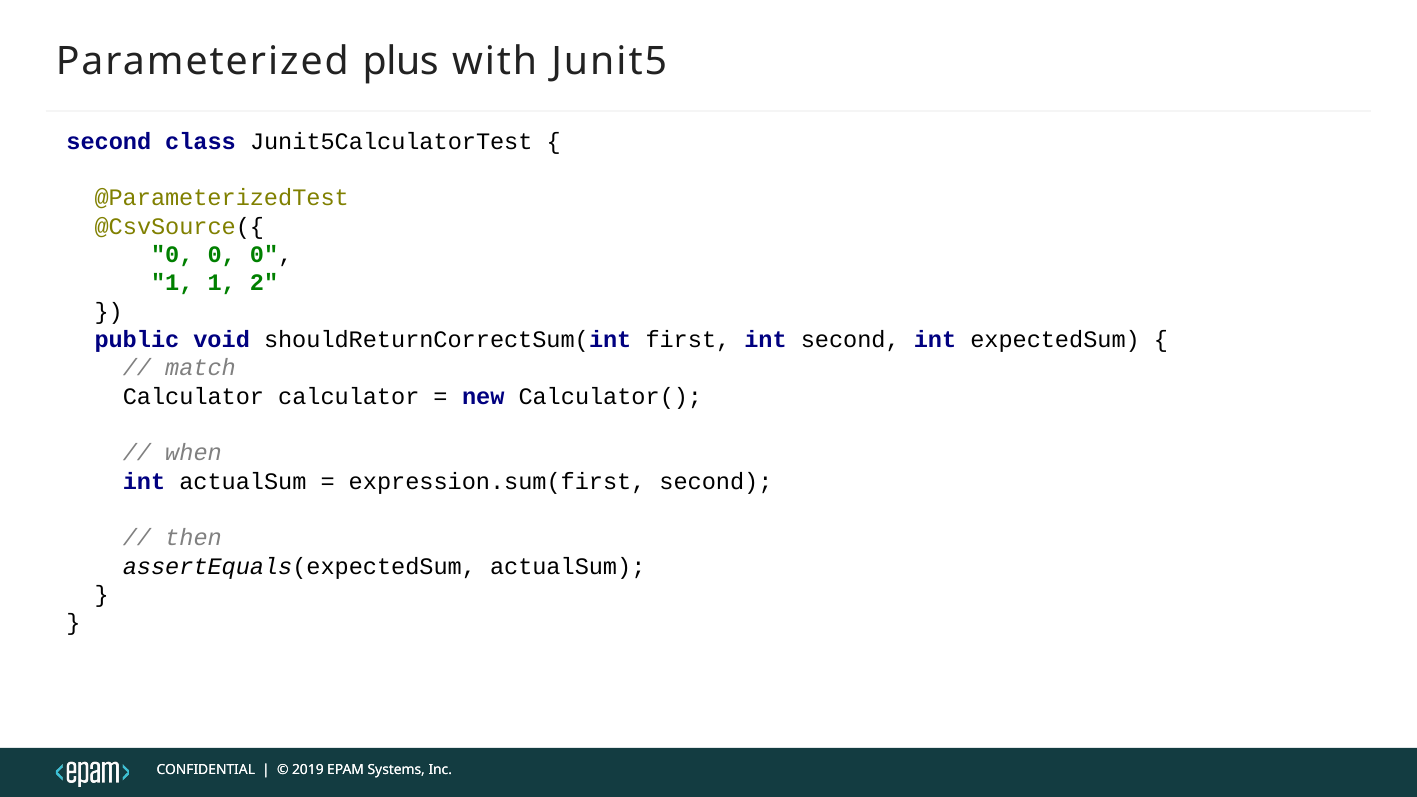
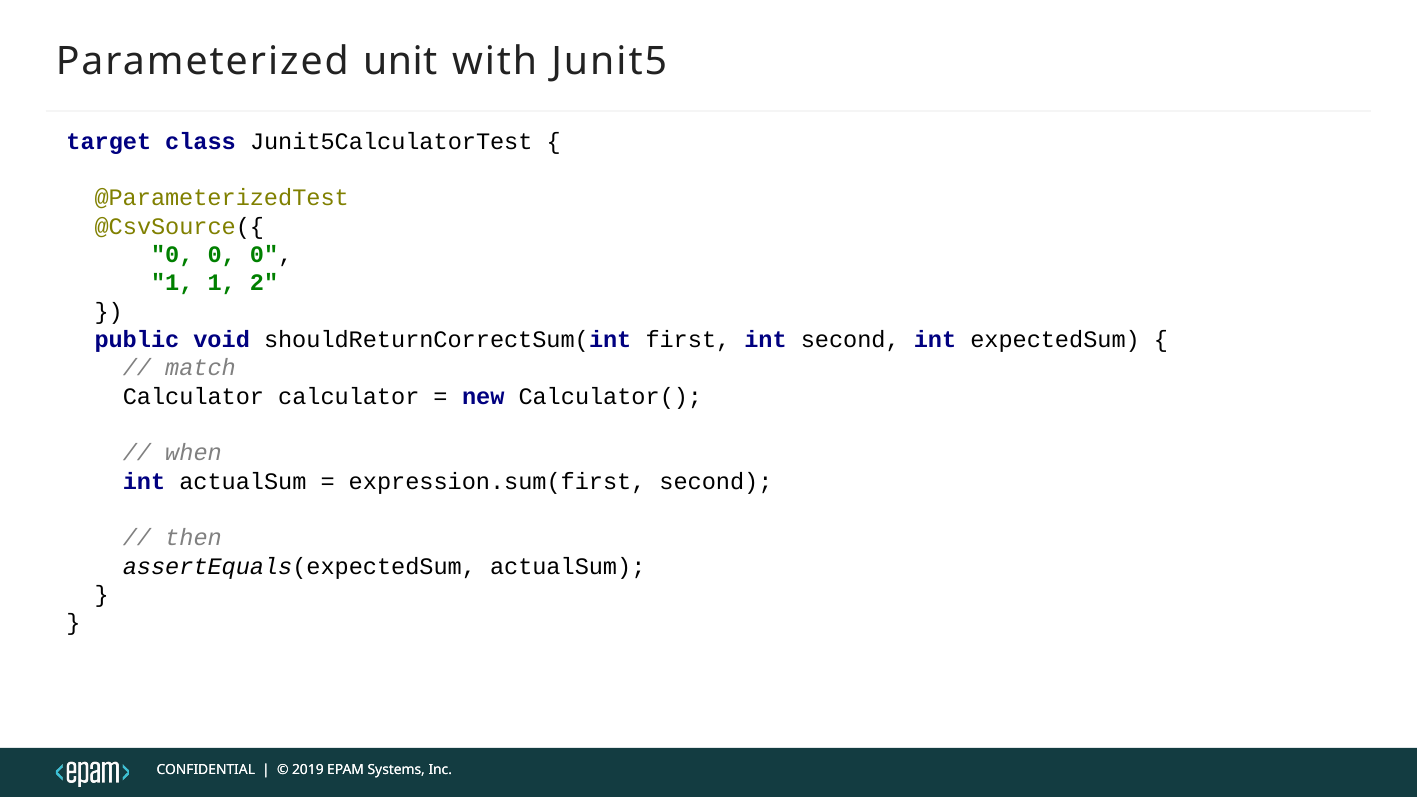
plus: plus -> unit
second at (109, 142): second -> target
